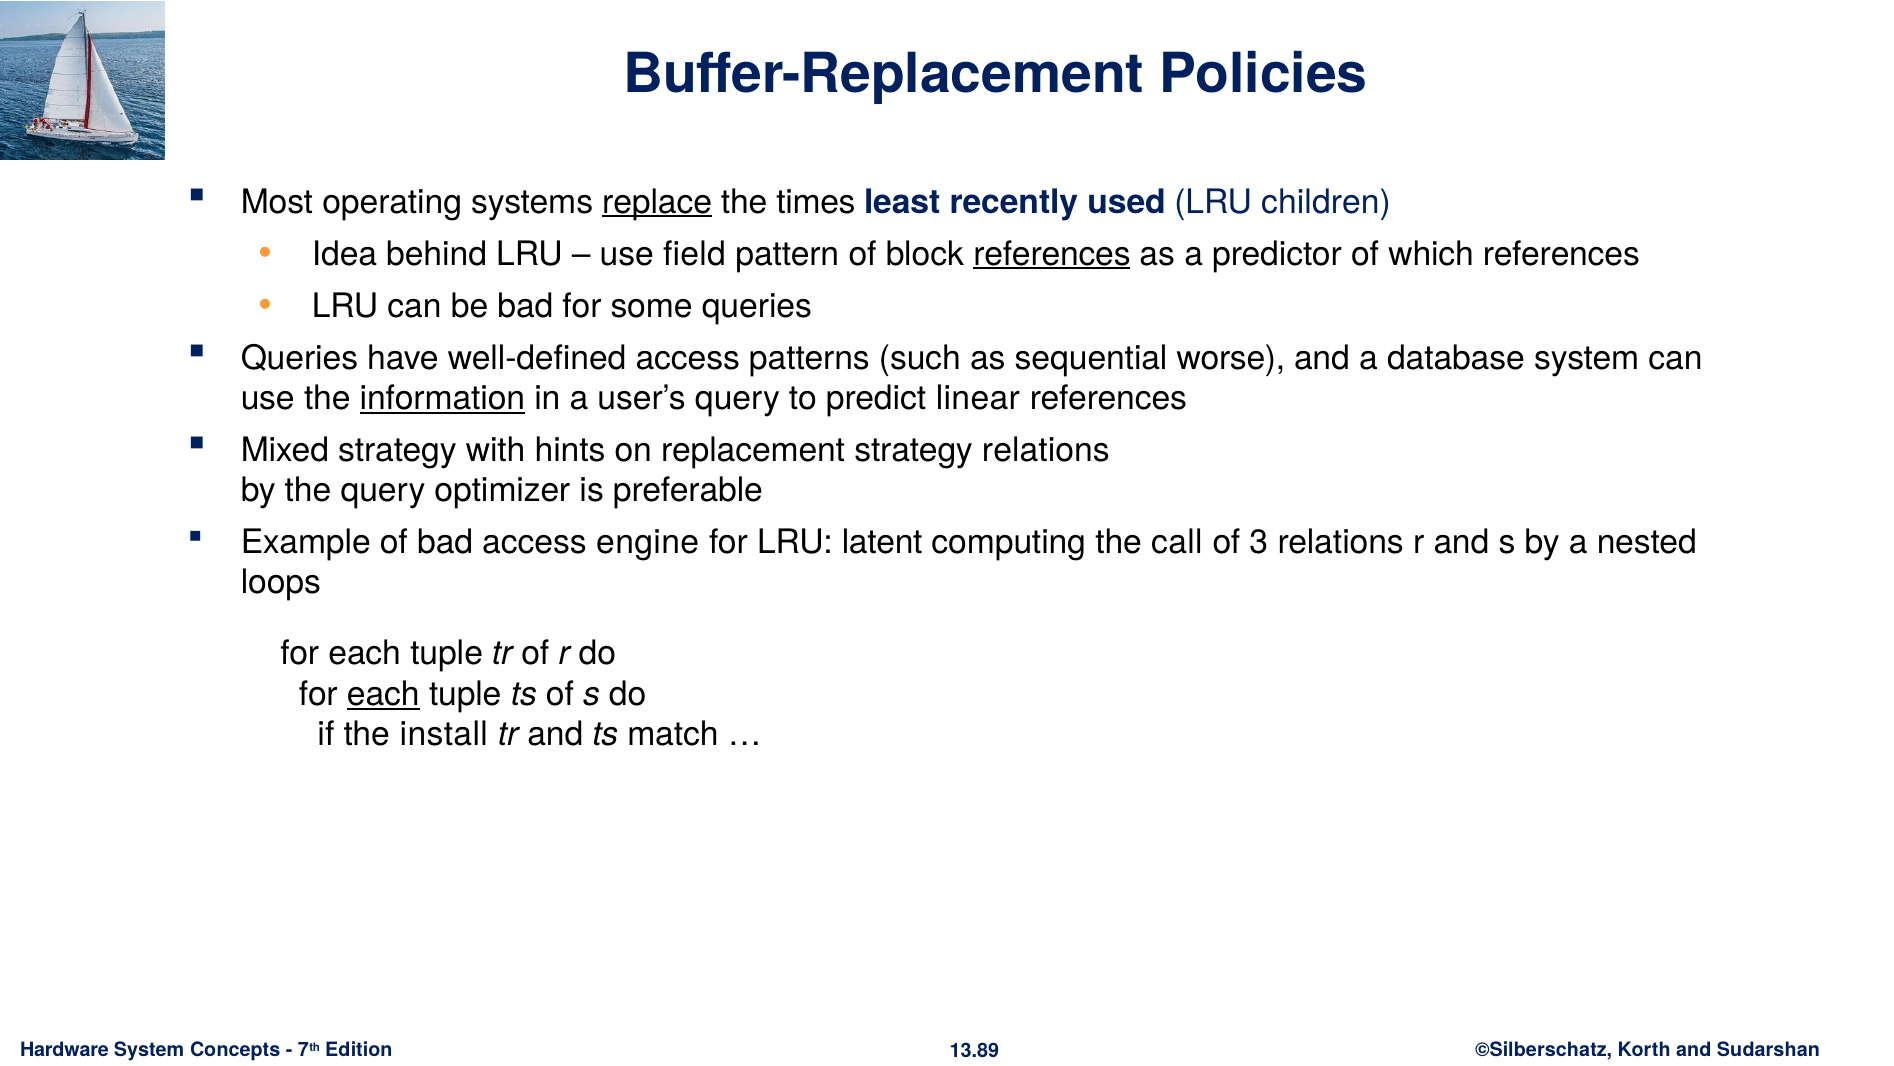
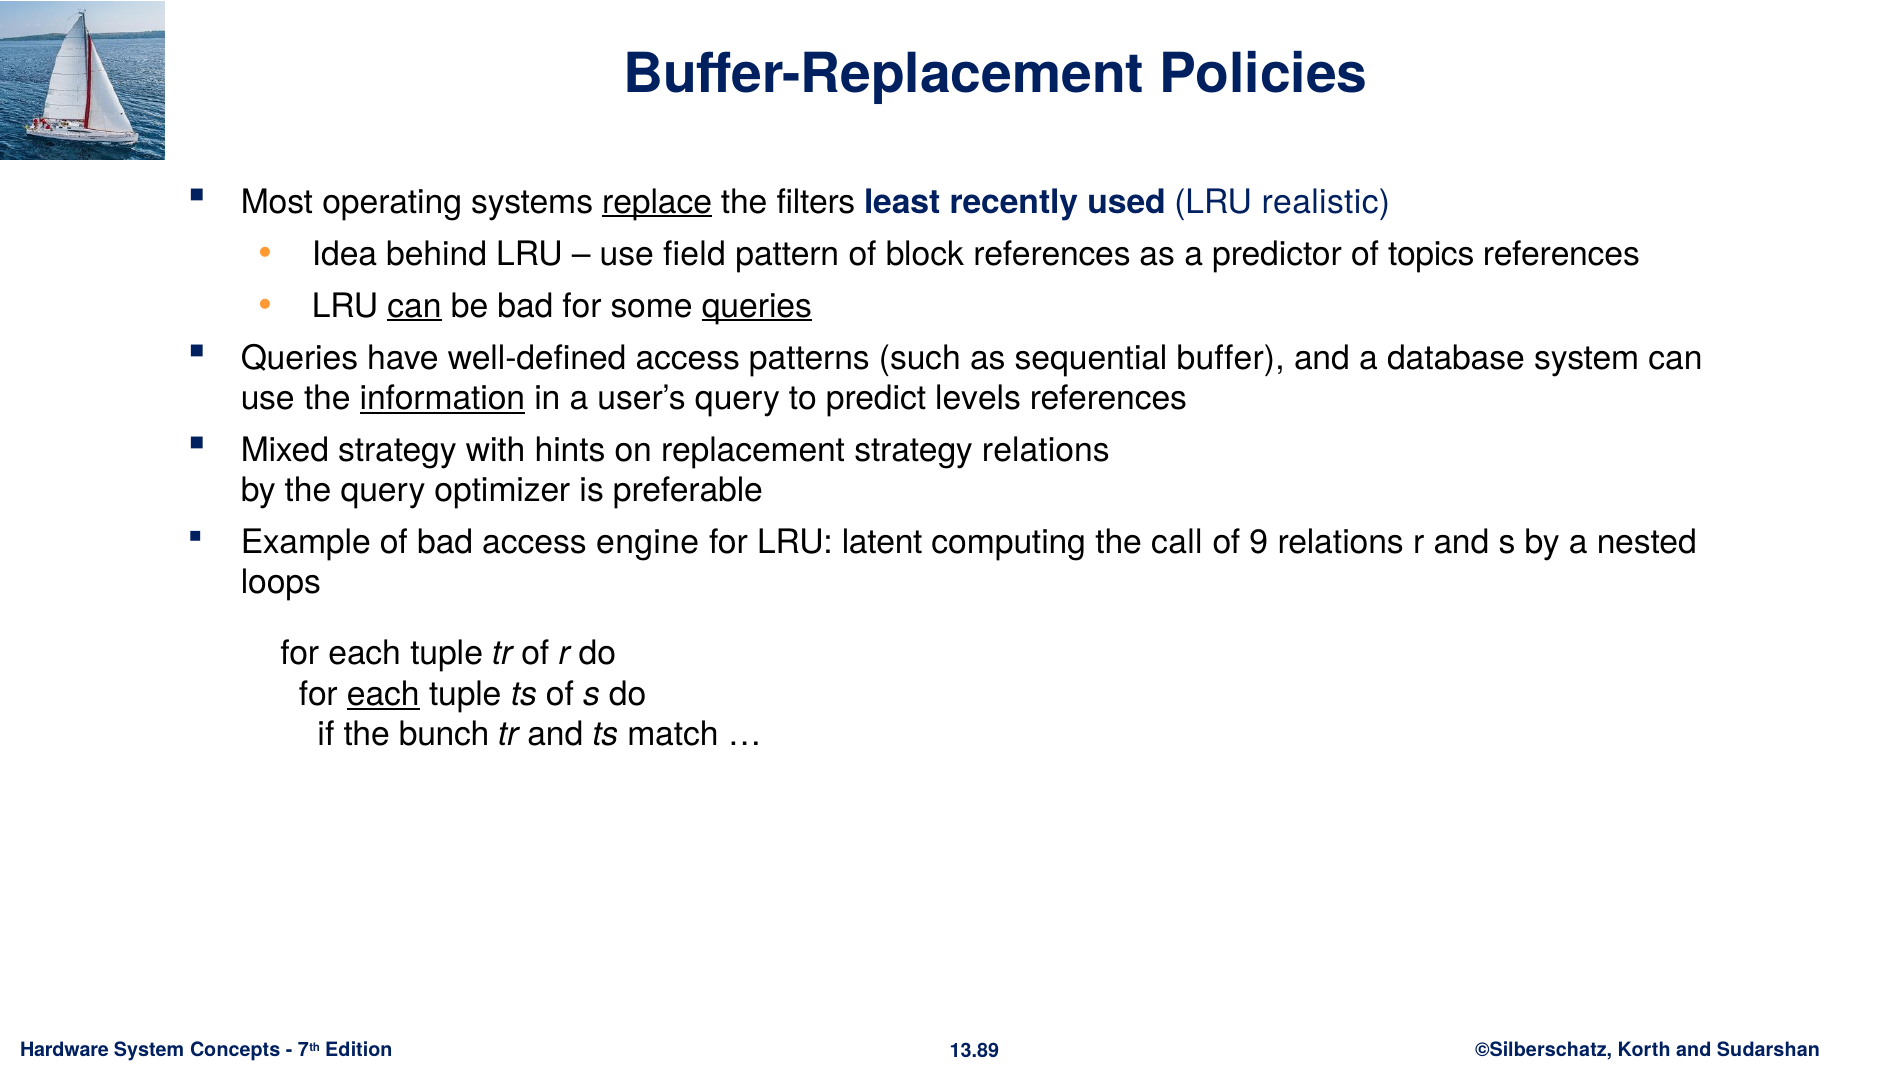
times: times -> filters
children: children -> realistic
references at (1052, 254) underline: present -> none
which: which -> topics
can at (415, 306) underline: none -> present
queries at (757, 306) underline: none -> present
worse: worse -> buffer
linear: linear -> levels
3: 3 -> 9
install: install -> bunch
